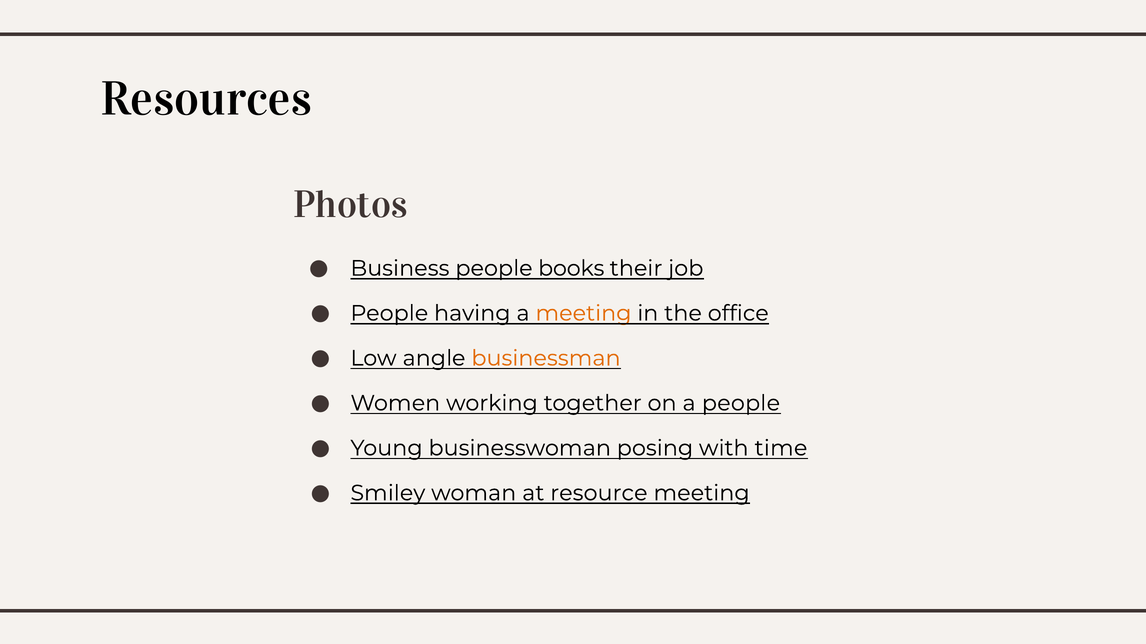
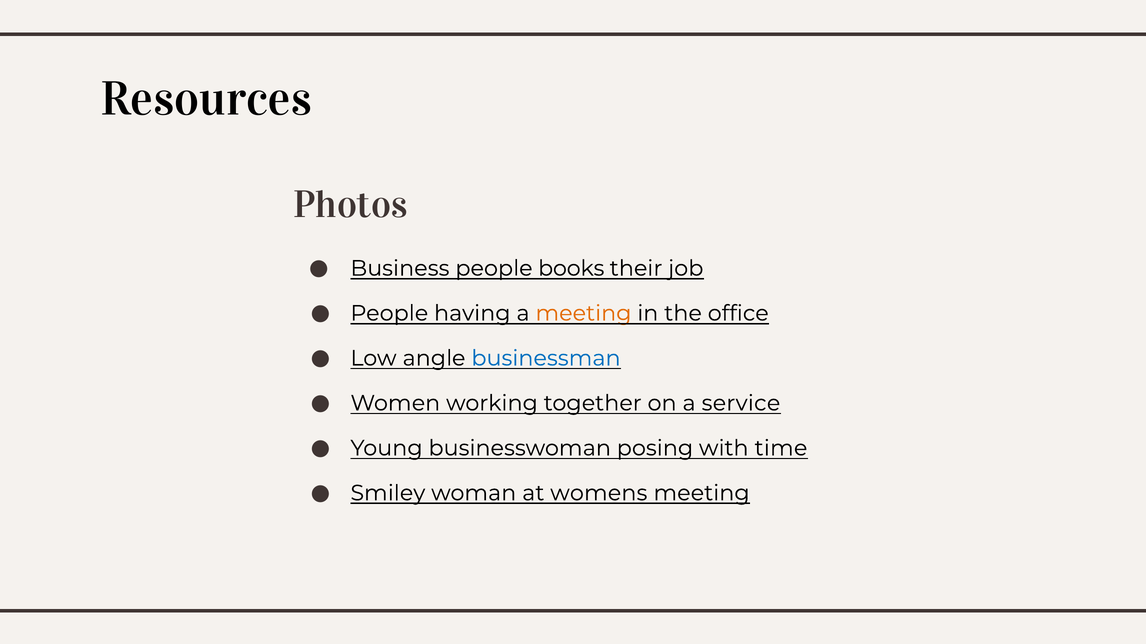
businessman colour: orange -> blue
a people: people -> service
resource: resource -> womens
